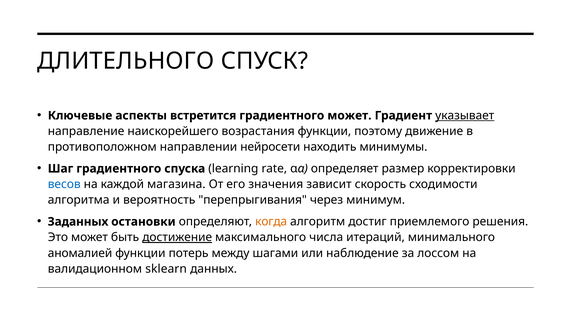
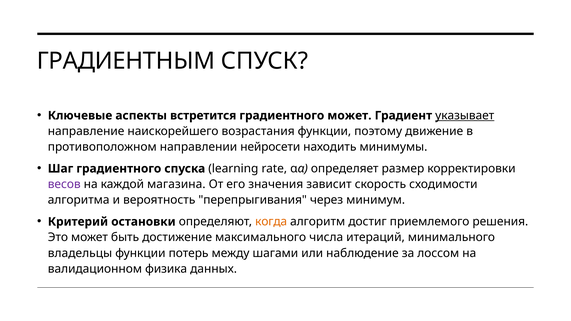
ДЛИТЕЛЬНОГО: ДЛИТЕЛЬНОГО -> ГРАДИЕНТНЫМ
весов colour: blue -> purple
Заданных: Заданных -> Критерий
достижение underline: present -> none
аномалией: аномалией -> владельцы
sklearn: sklearn -> физика
